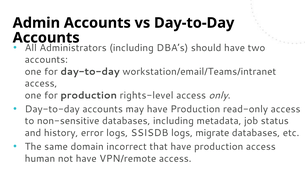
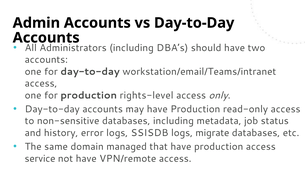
incorrect: incorrect -> managed
human: human -> service
